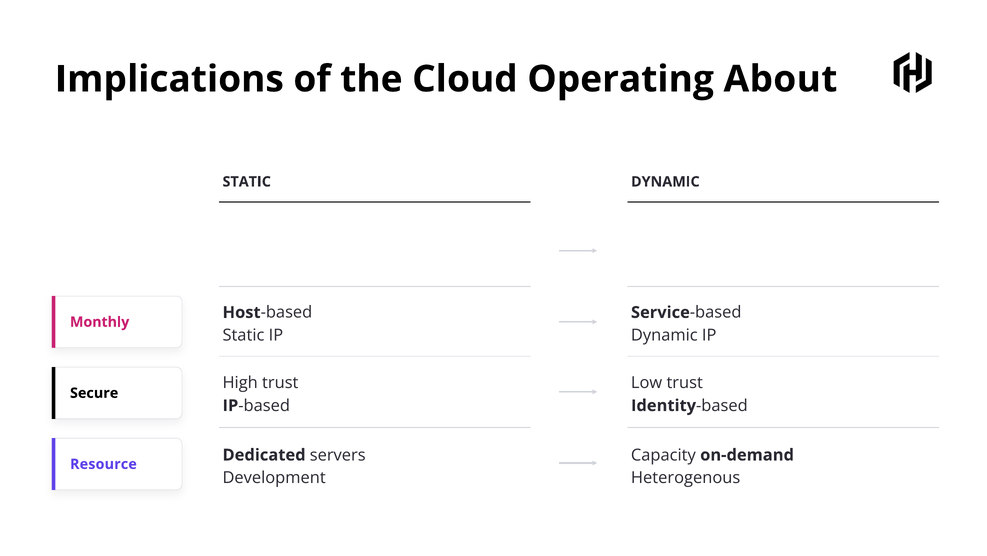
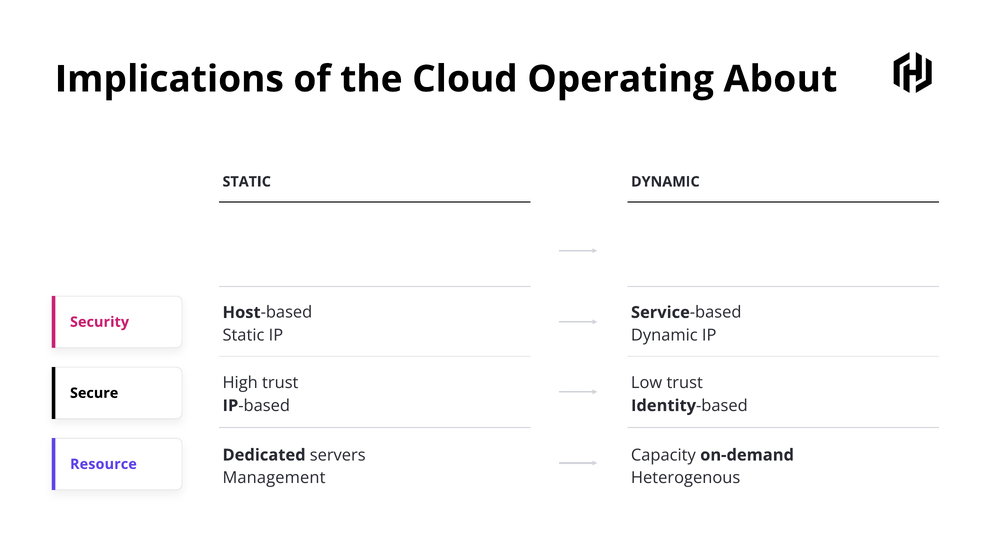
Monthly: Monthly -> Security
Development: Development -> Management
